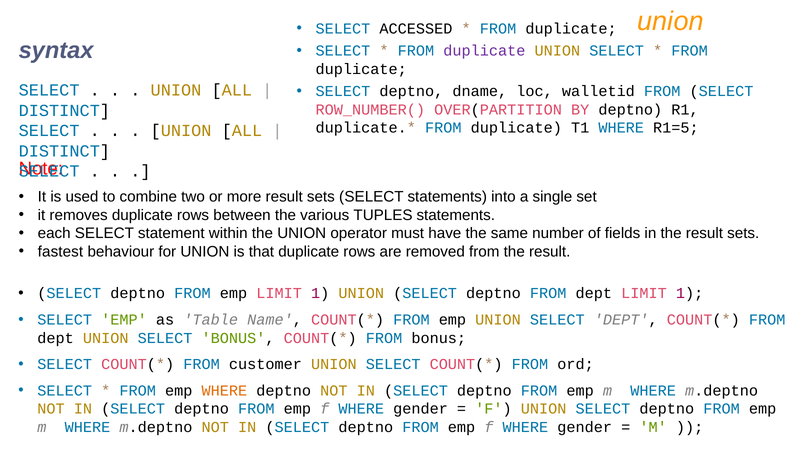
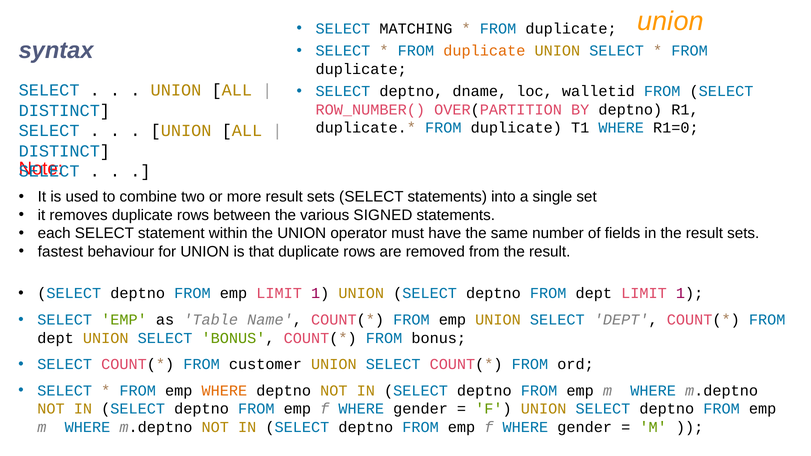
ACCESSED: ACCESSED -> MATCHING
duplicate at (484, 51) colour: purple -> orange
R1=5: R1=5 -> R1=0
TUPLES: TUPLES -> SIGNED
